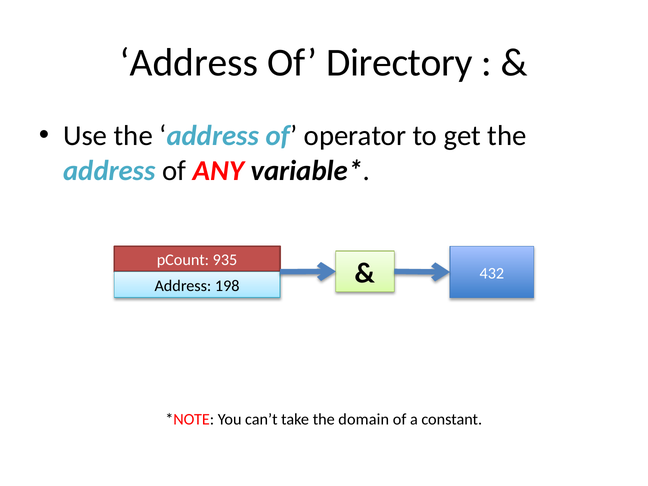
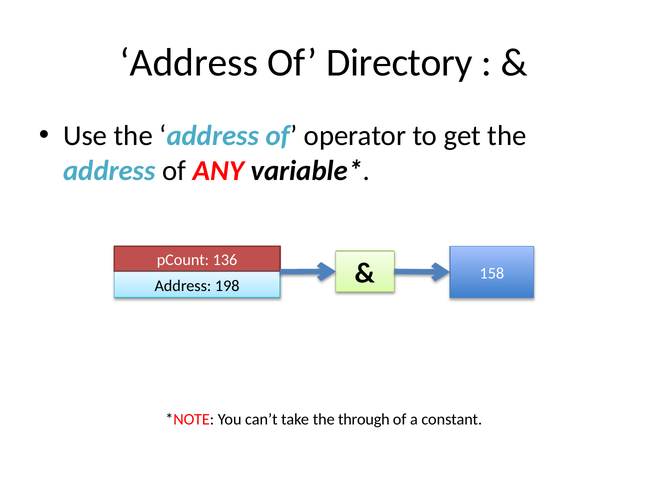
935: 935 -> 136
432: 432 -> 158
domain: domain -> through
